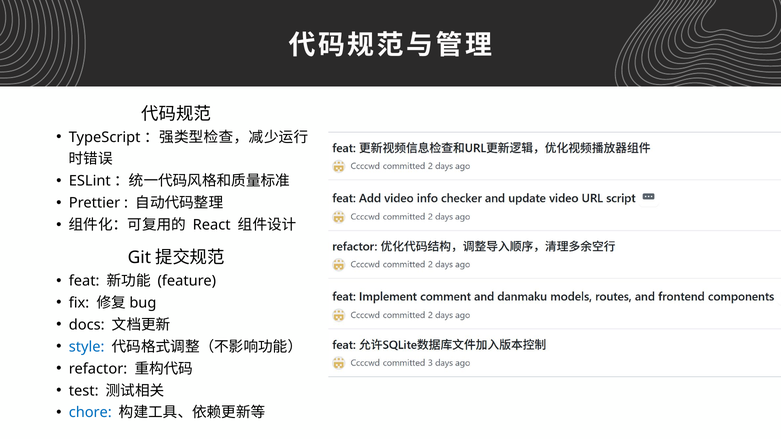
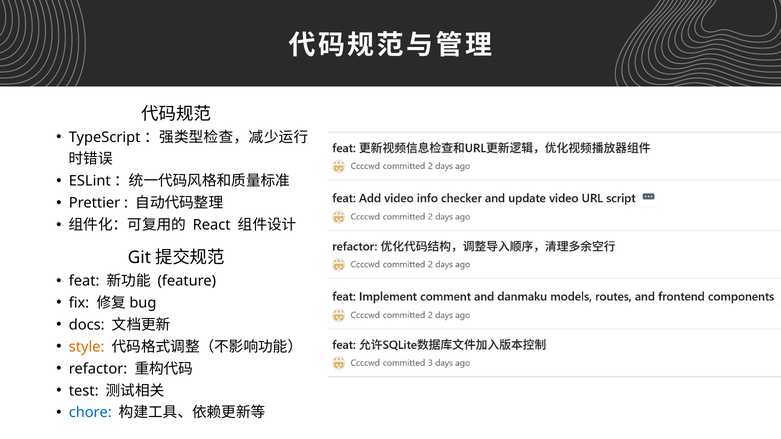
style colour: blue -> orange
